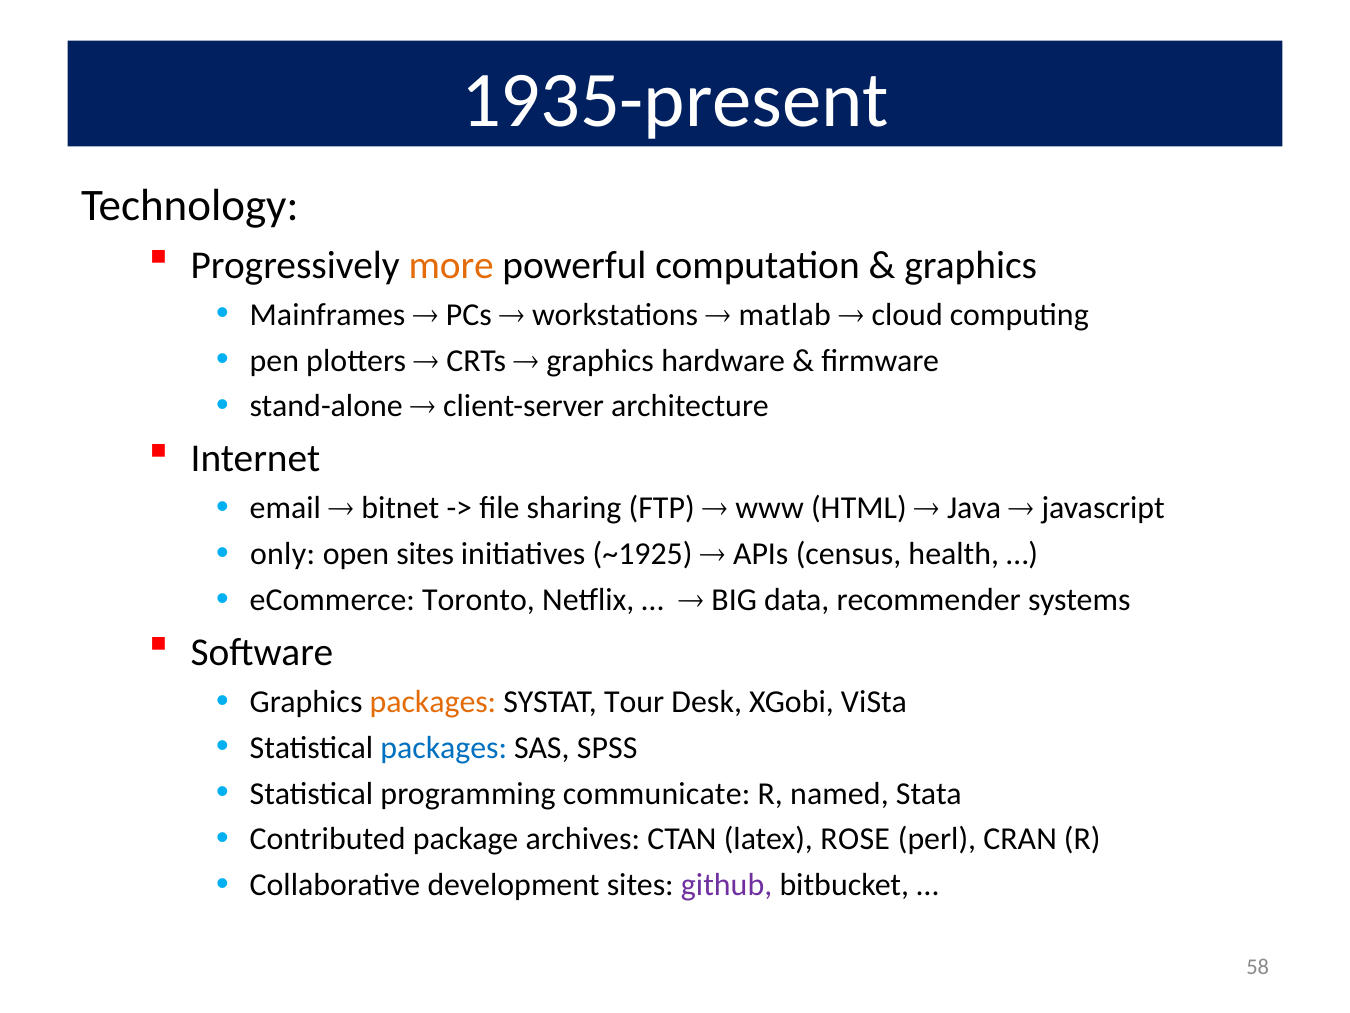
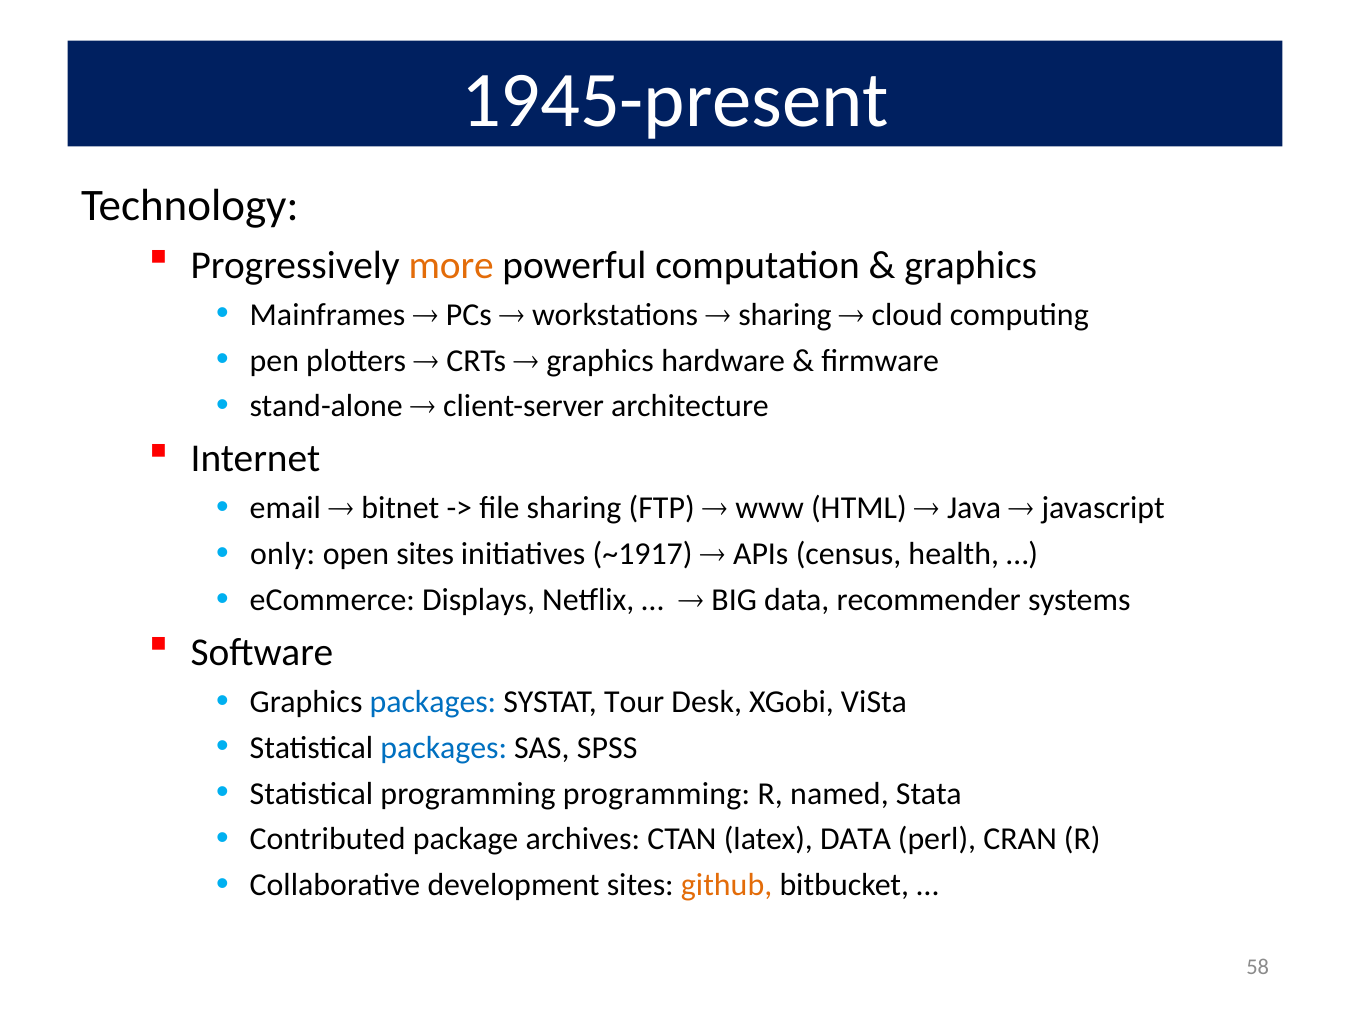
1935-present: 1935-present -> 1945-present
matlab at (785, 315): matlab -> sharing
~1925: ~1925 -> ~1917
Toronto: Toronto -> Displays
packages at (433, 702) colour: orange -> blue
programming communicate: communicate -> programming
latex ROSE: ROSE -> DATA
github colour: purple -> orange
